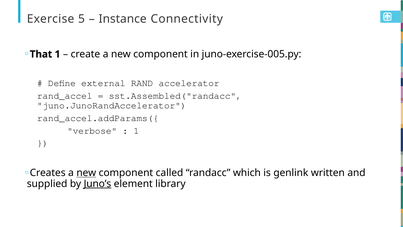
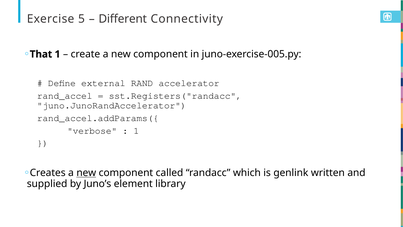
Instance: Instance -> Different
sst.Assembled("randacc: sst.Assembled("randacc -> sst.Registers("randacc
Juno’s underline: present -> none
